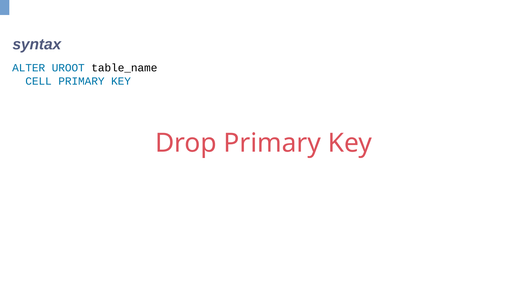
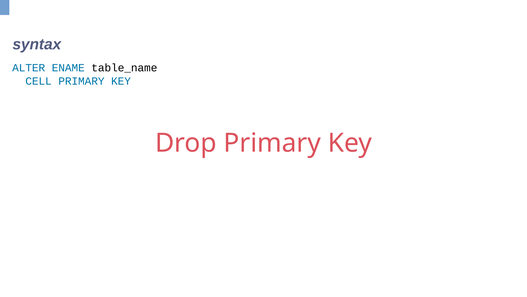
UROOT: UROOT -> ENAME
